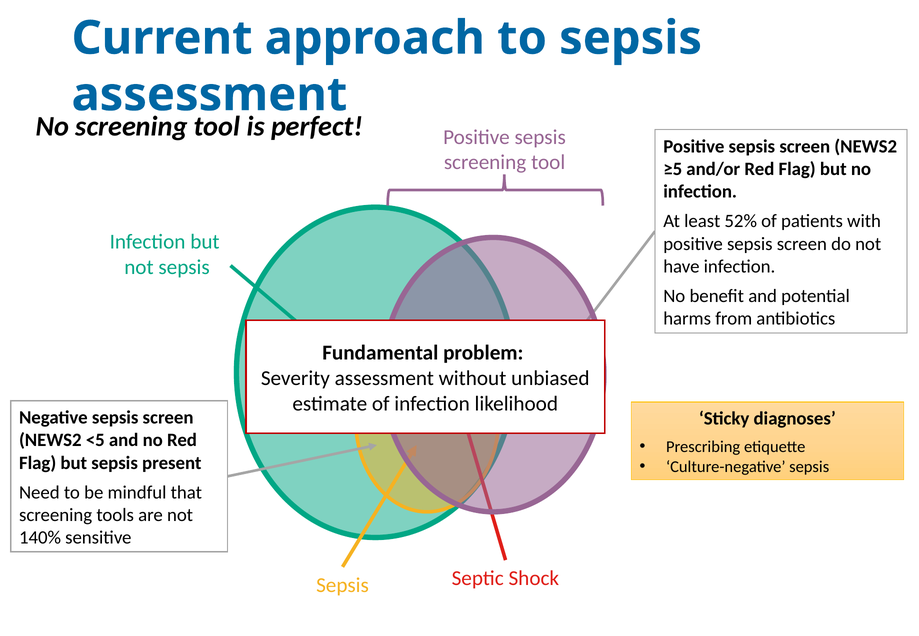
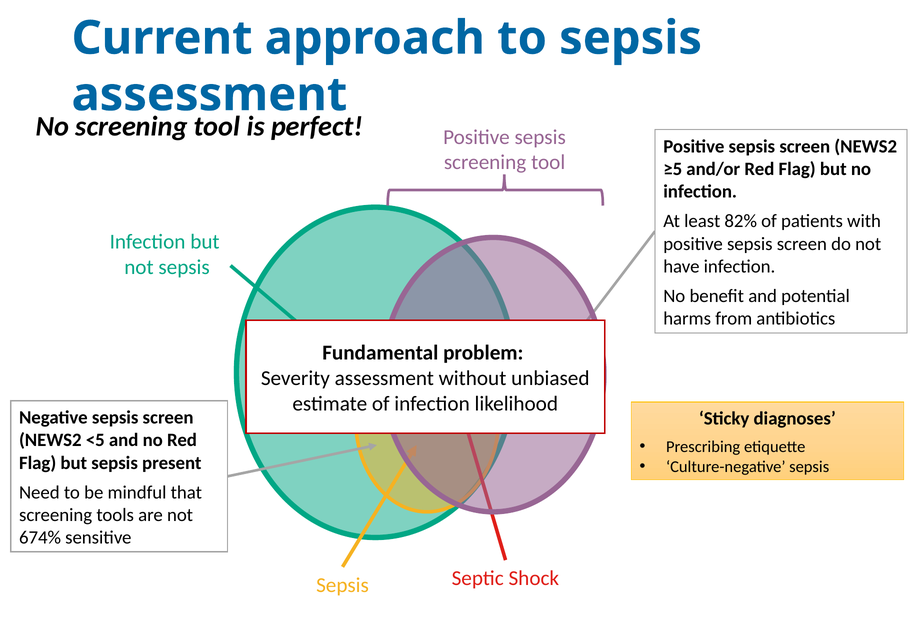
52%: 52% -> 82%
140%: 140% -> 674%
